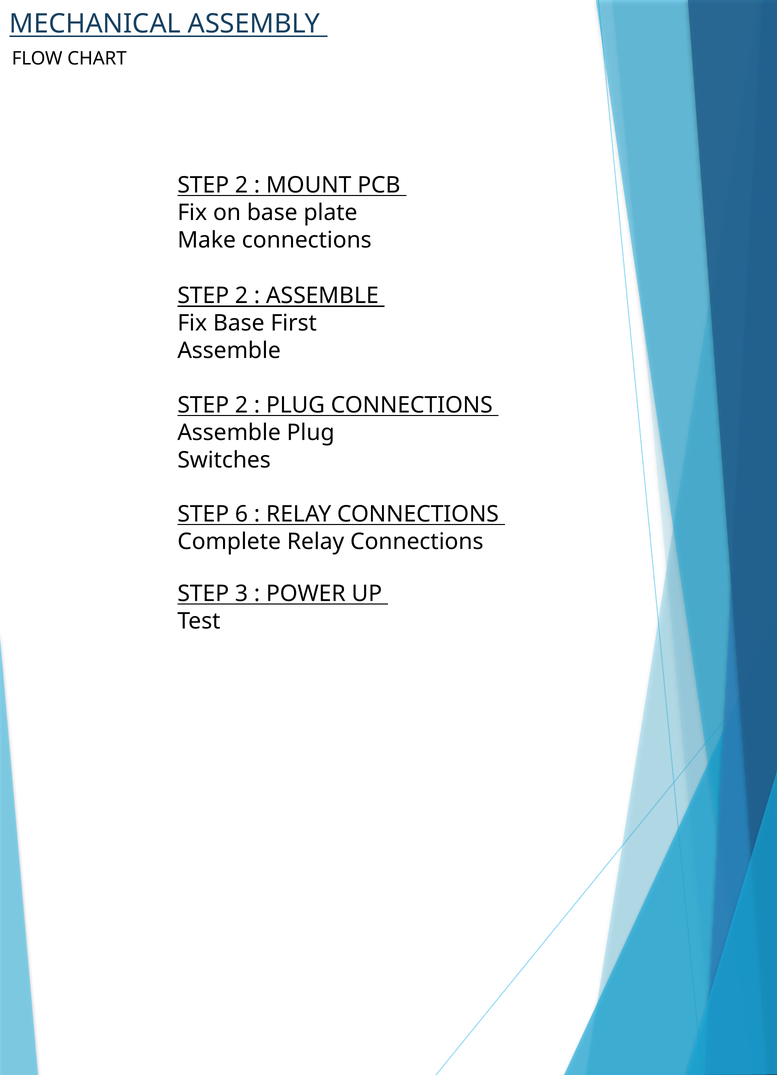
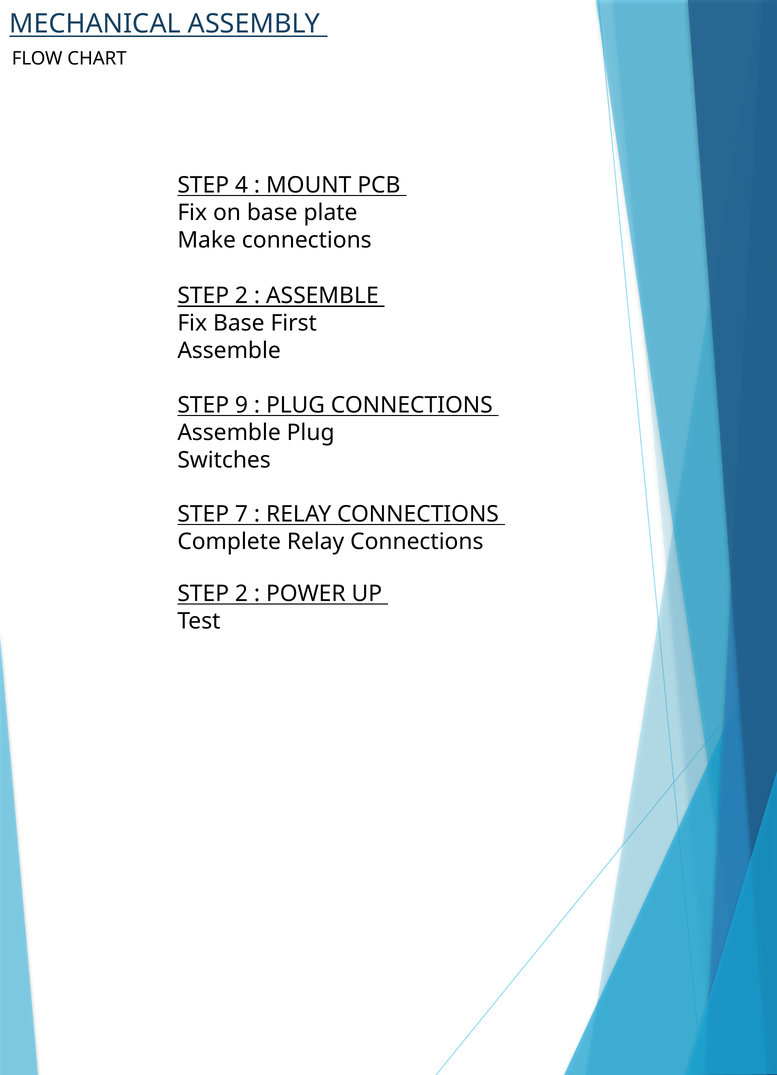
2 at (241, 185): 2 -> 4
2 at (241, 405): 2 -> 9
6: 6 -> 7
3 at (241, 593): 3 -> 2
